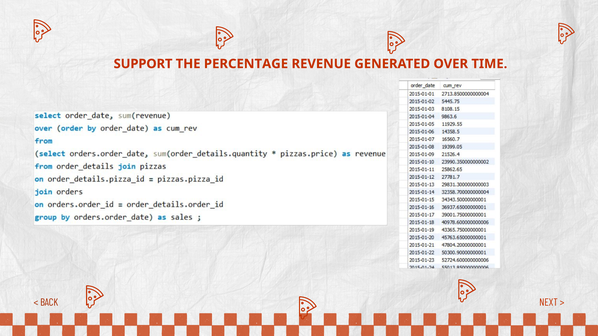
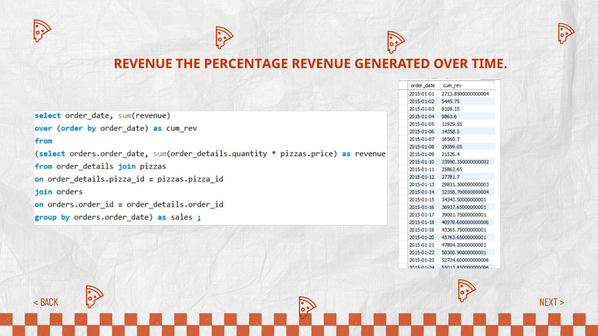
SUPPORT at (143, 64): SUPPORT -> REVENUE
